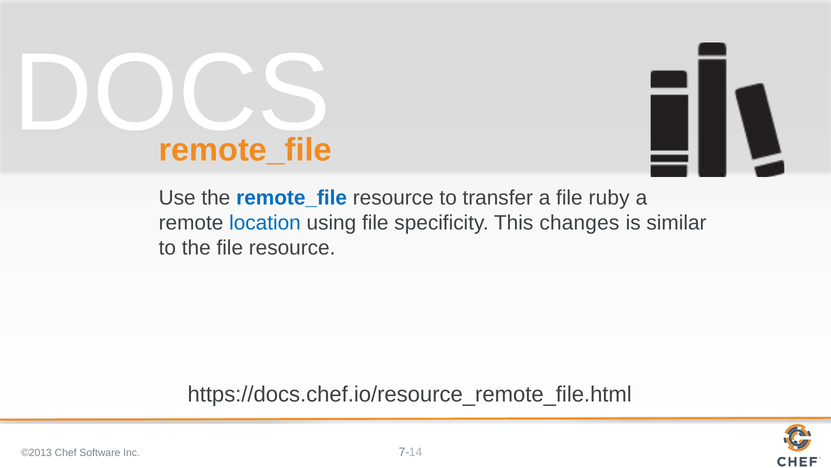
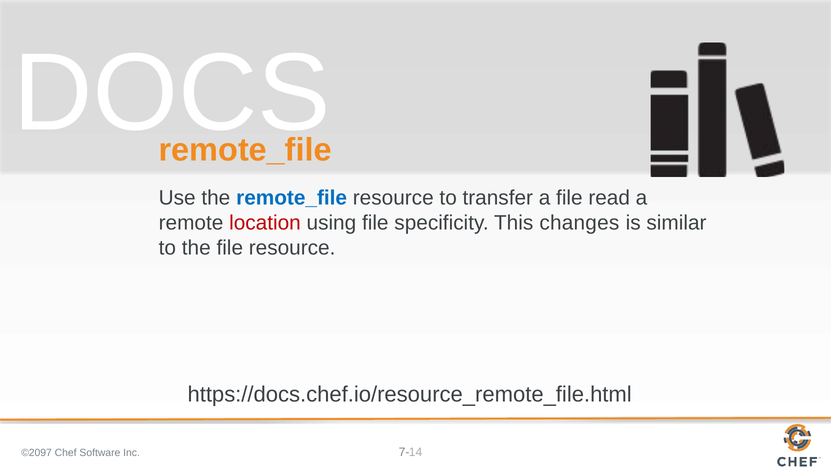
ruby: ruby -> read
location colour: blue -> red
©2013: ©2013 -> ©2097
